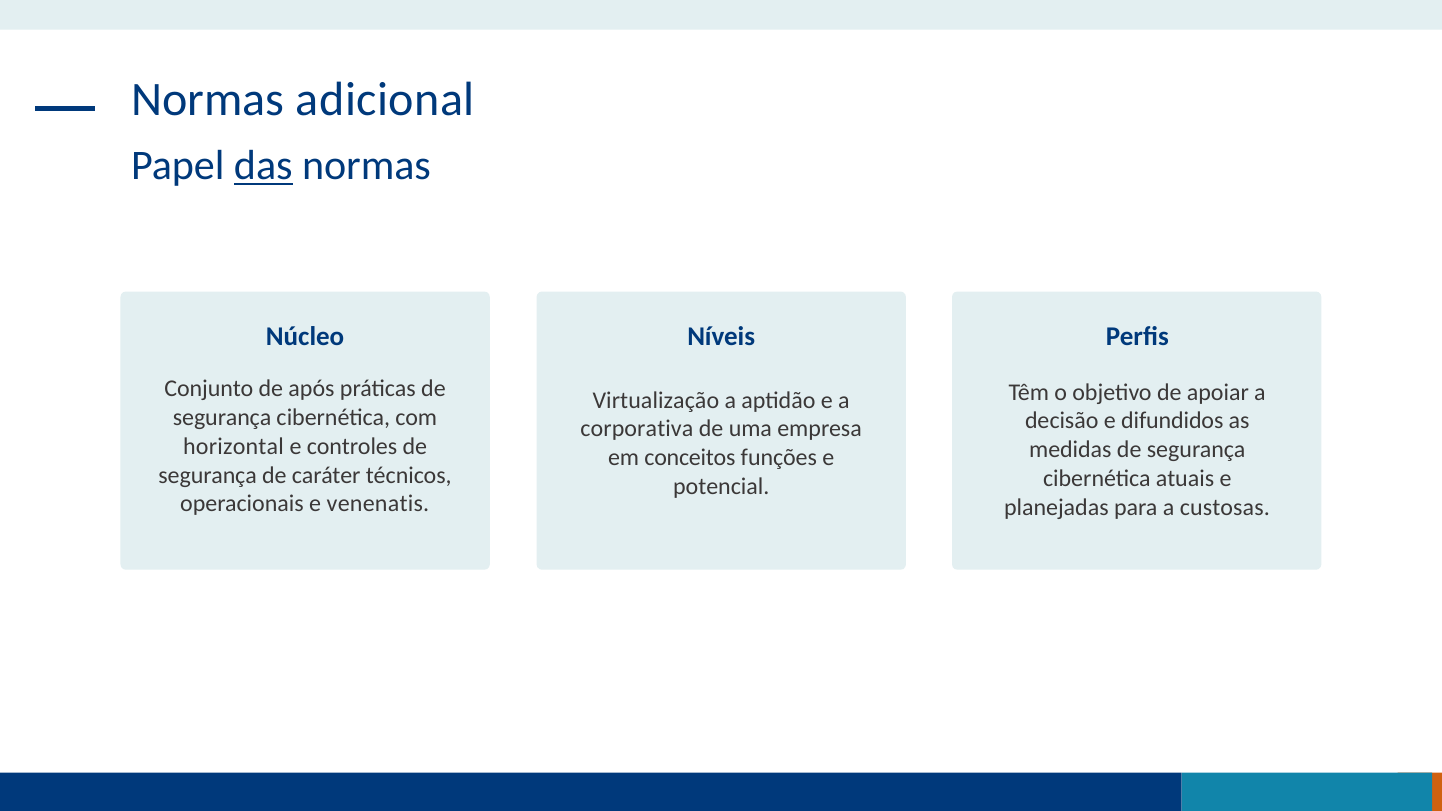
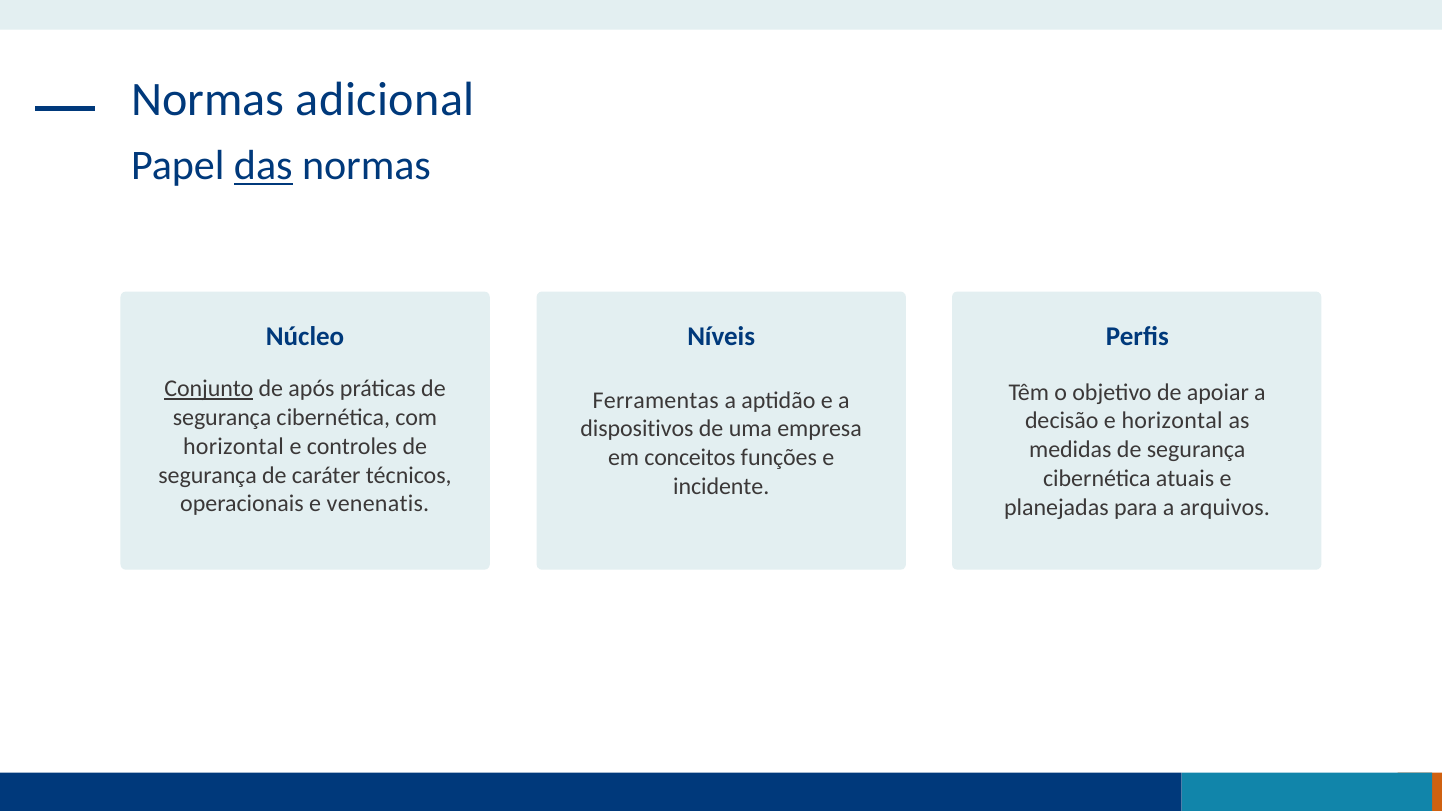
Conjunto underline: none -> present
Virtualização: Virtualização -> Ferramentas
e difundidos: difundidos -> horizontal
corporativa: corporativa -> dispositivos
potencial: potencial -> incidente
custosas: custosas -> arquivos
